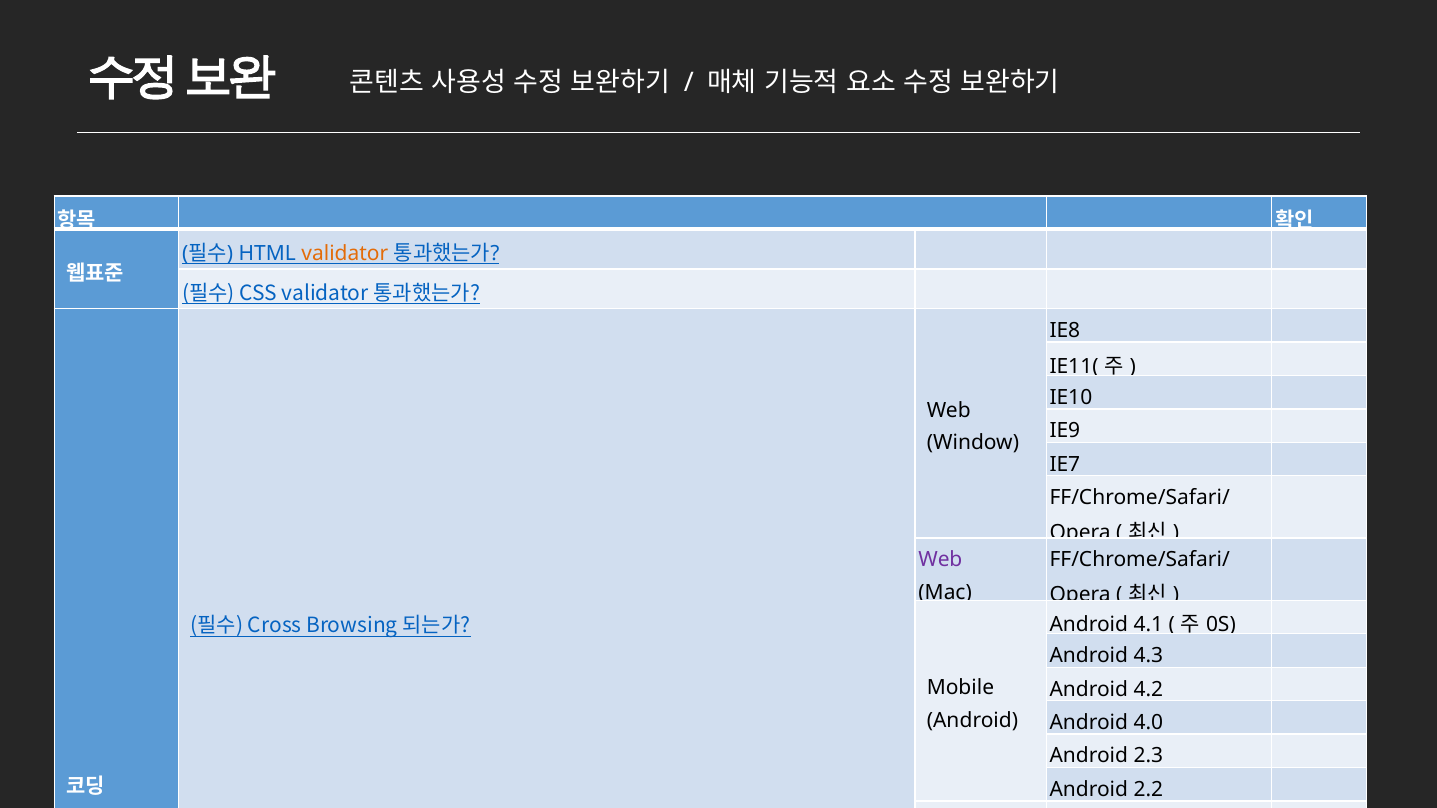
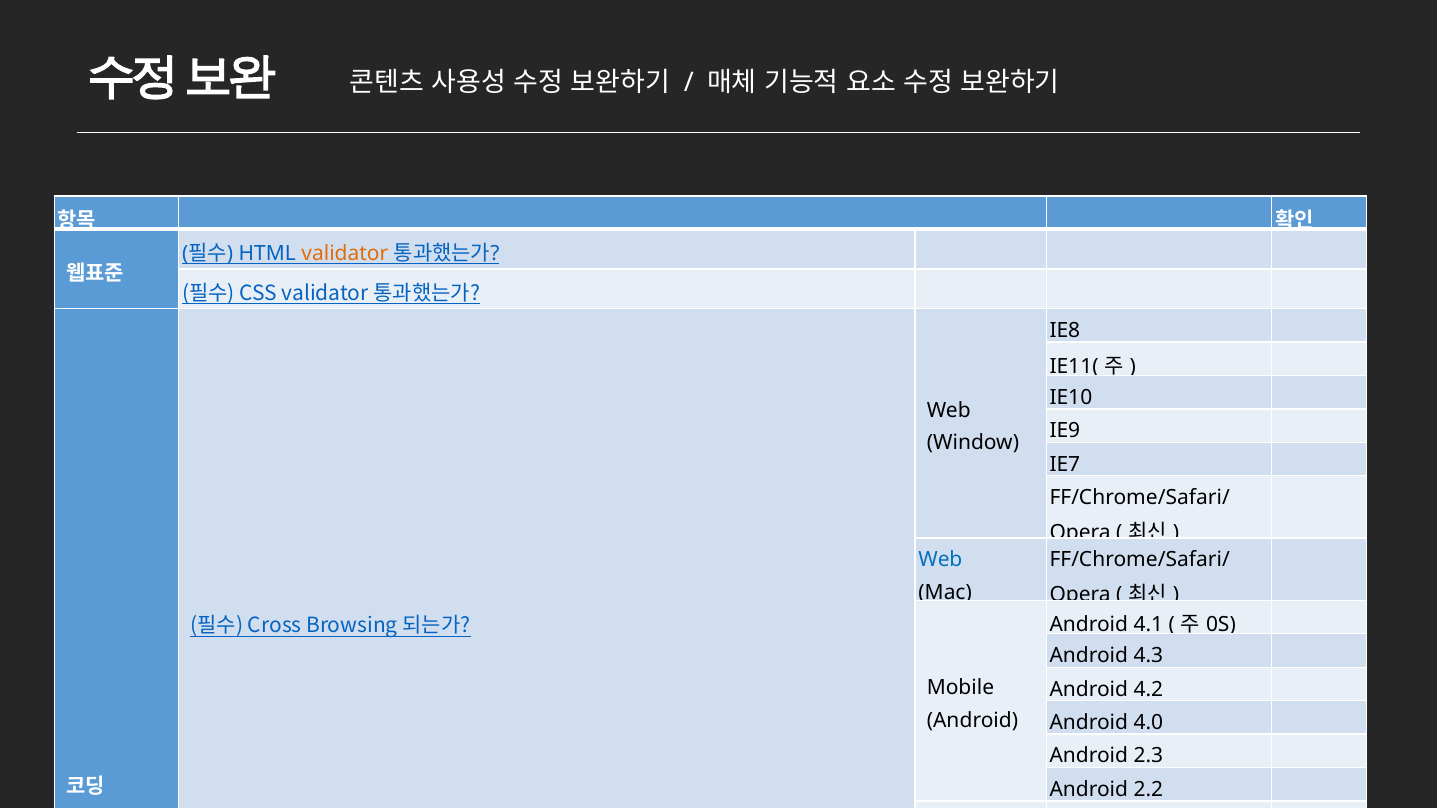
Web at (940, 560) colour: purple -> blue
